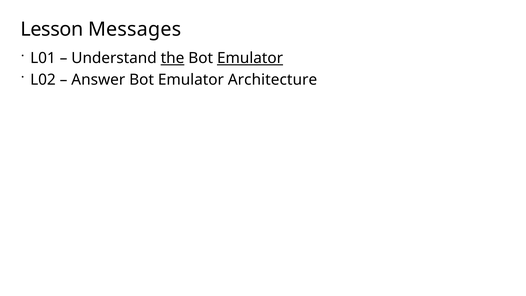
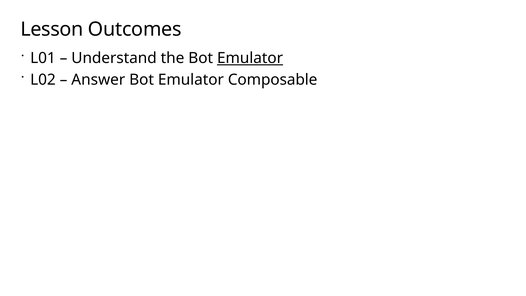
Messages: Messages -> Outcomes
the underline: present -> none
Architecture: Architecture -> Composable
